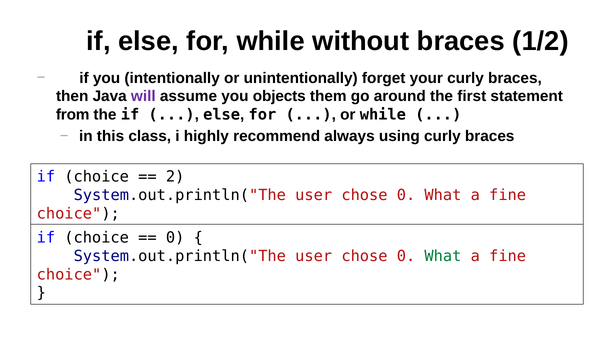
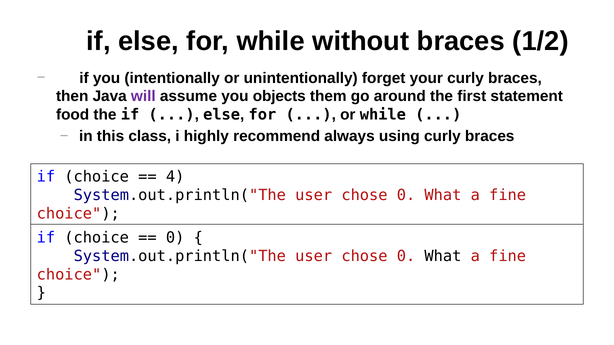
from: from -> food
2: 2 -> 4
What at (443, 256) colour: green -> black
